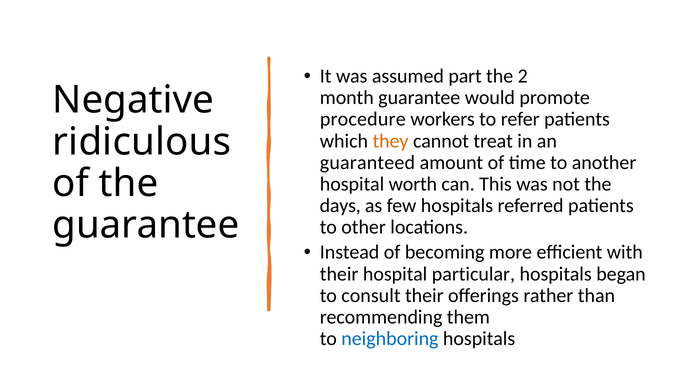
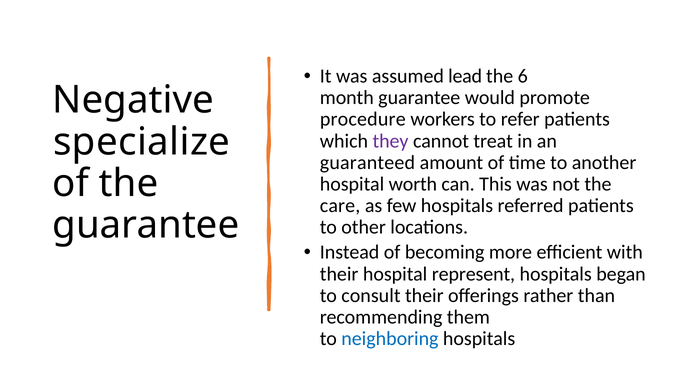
part: part -> lead
2: 2 -> 6
ridiculous: ridiculous -> specialize
they colour: orange -> purple
days: days -> care
particular: particular -> represent
